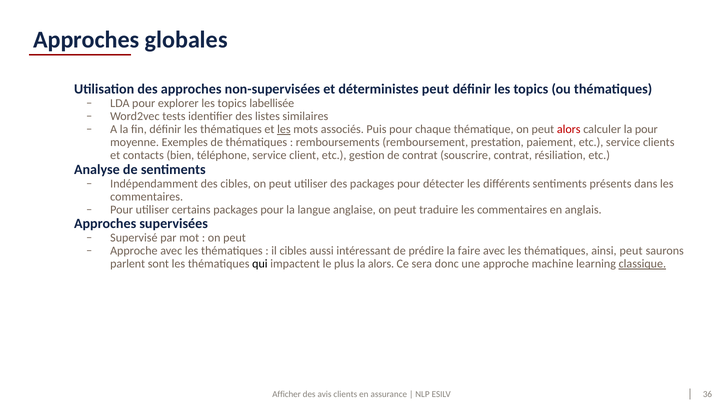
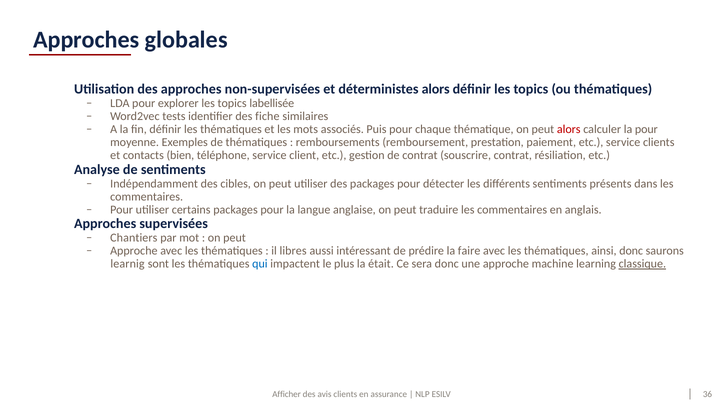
déterministes peut: peut -> alors
listes: listes -> fiche
les at (284, 129) underline: present -> none
Supervisé: Supervisé -> Chantiers
il cibles: cibles -> libres
ainsi peut: peut -> donc
parlent: parlent -> learnig
qui colour: black -> blue
la alors: alors -> était
